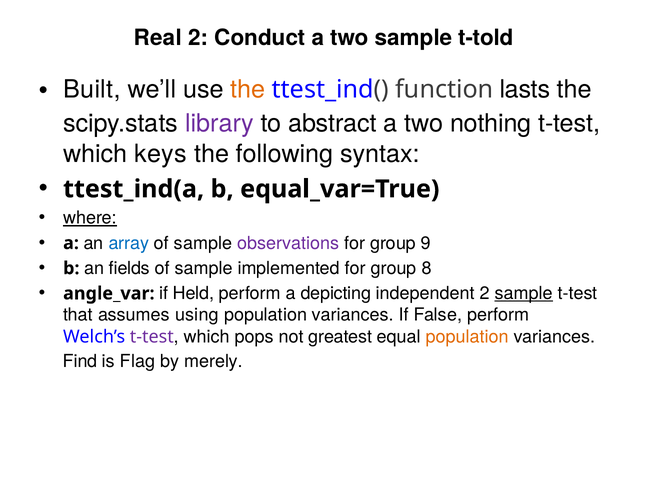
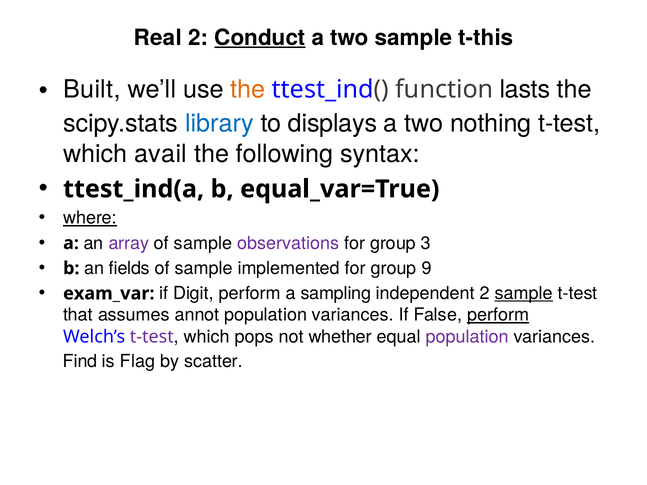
Conduct underline: none -> present
t-told: t-told -> t-this
library colour: purple -> blue
abstract: abstract -> displays
keys: keys -> avail
array colour: blue -> purple
9: 9 -> 3
8: 8 -> 9
angle_var: angle_var -> exam_var
Held: Held -> Digit
depicting: depicting -> sampling
using: using -> annot
perform at (498, 315) underline: none -> present
greatest: greatest -> whether
population at (467, 337) colour: orange -> purple
merely: merely -> scatter
